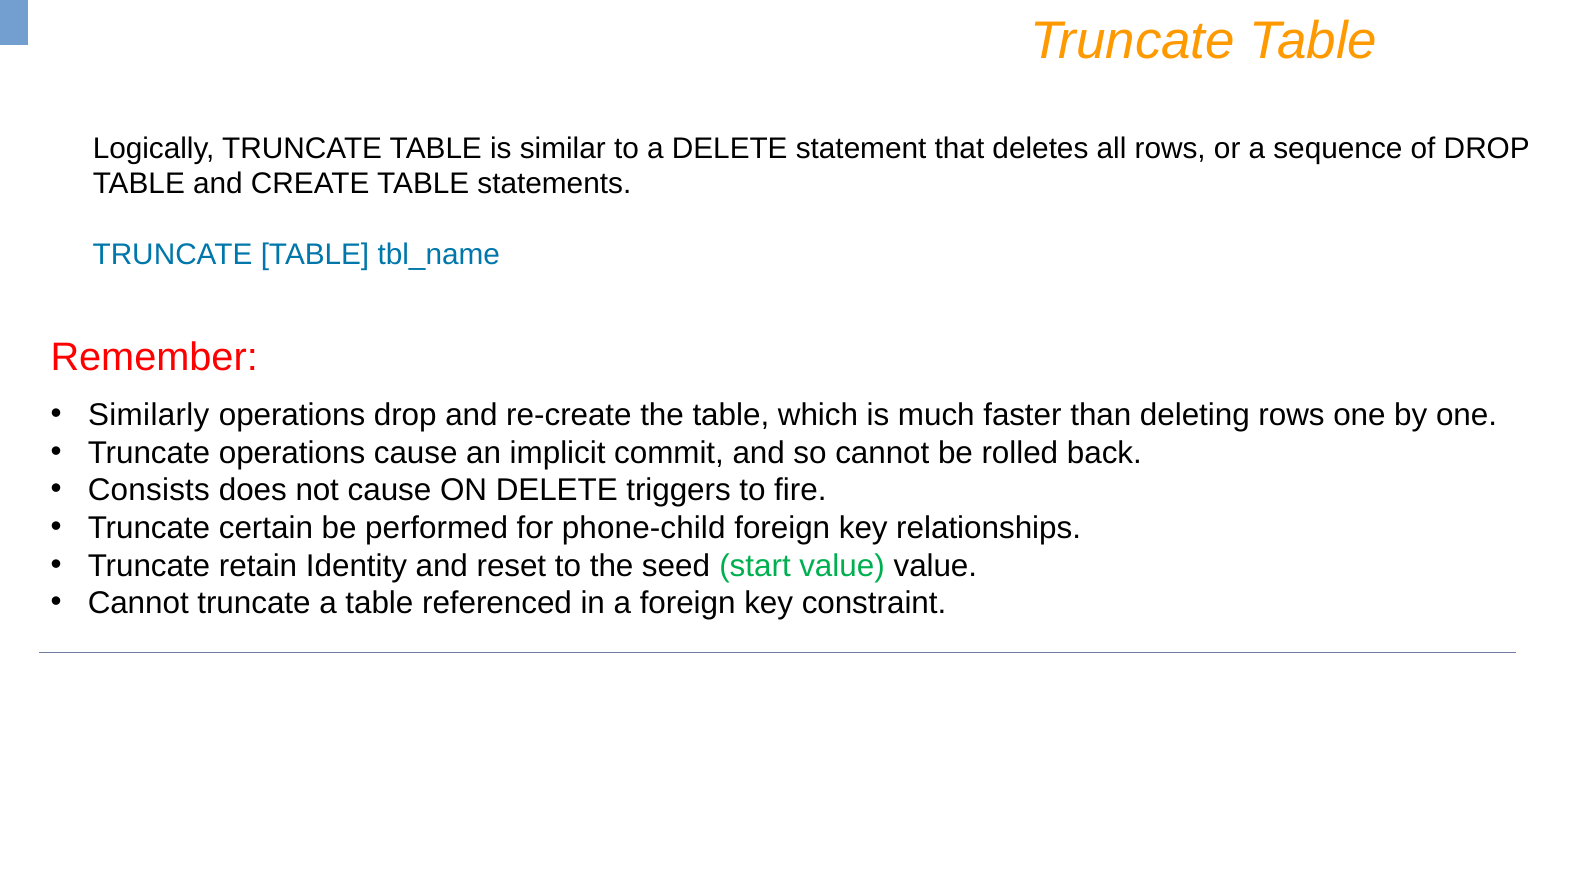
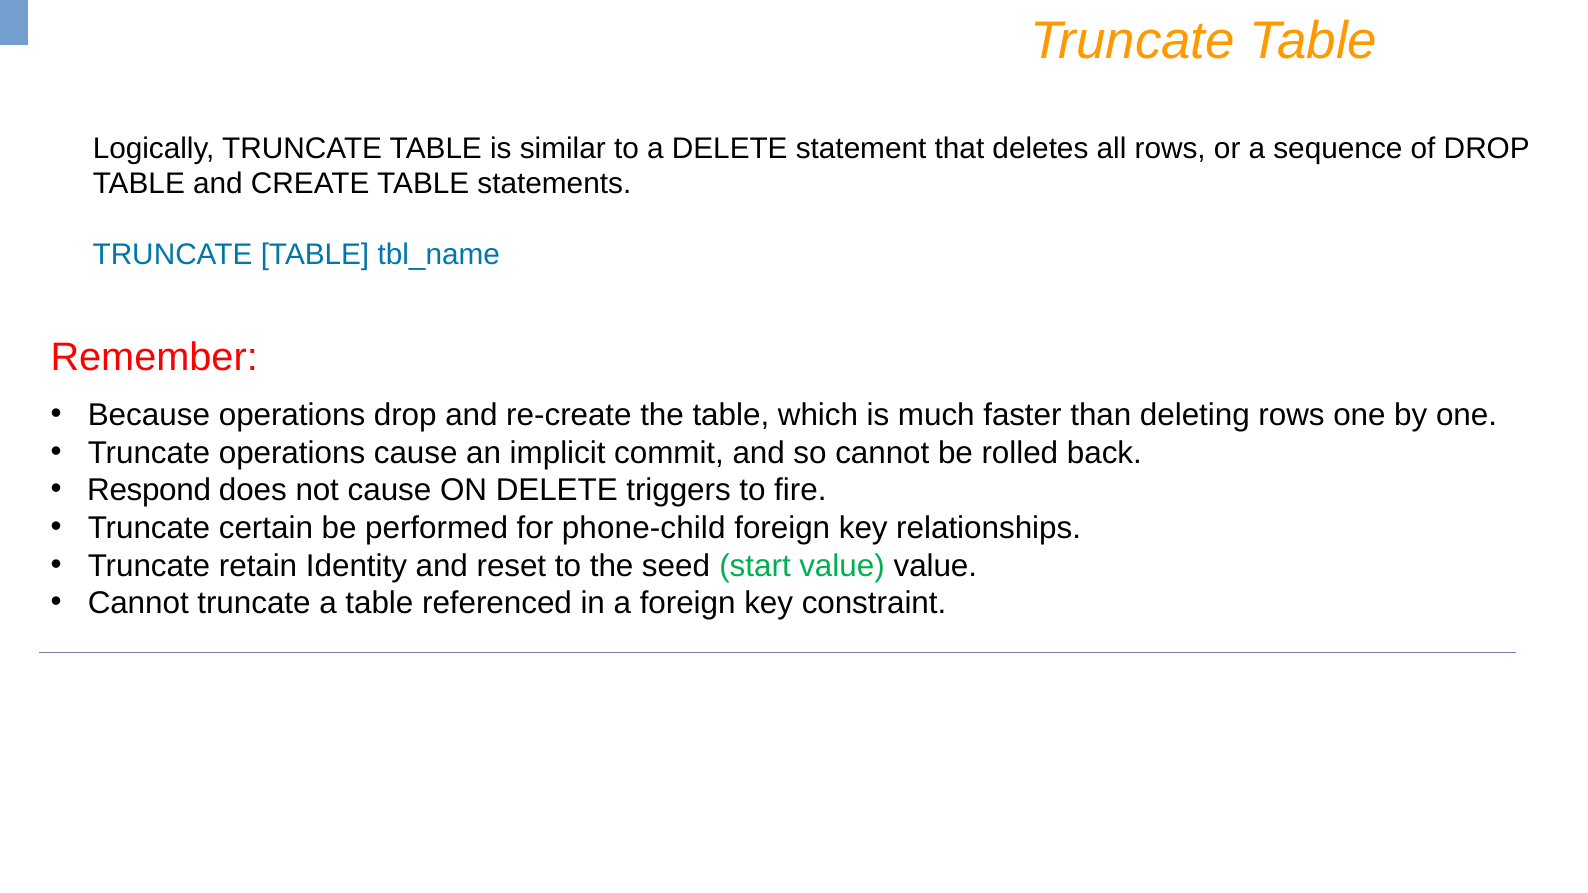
Similarly: Similarly -> Because
Consists: Consists -> Respond
